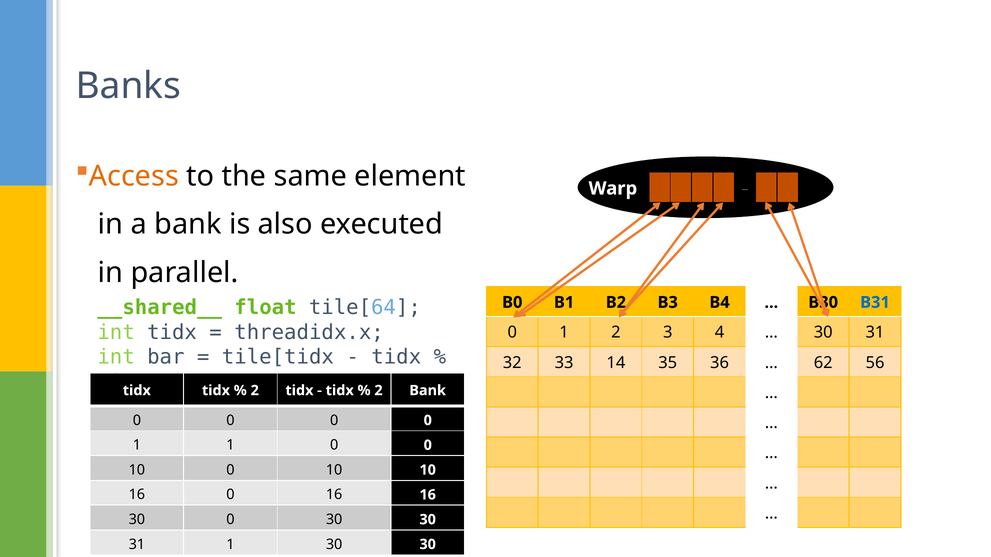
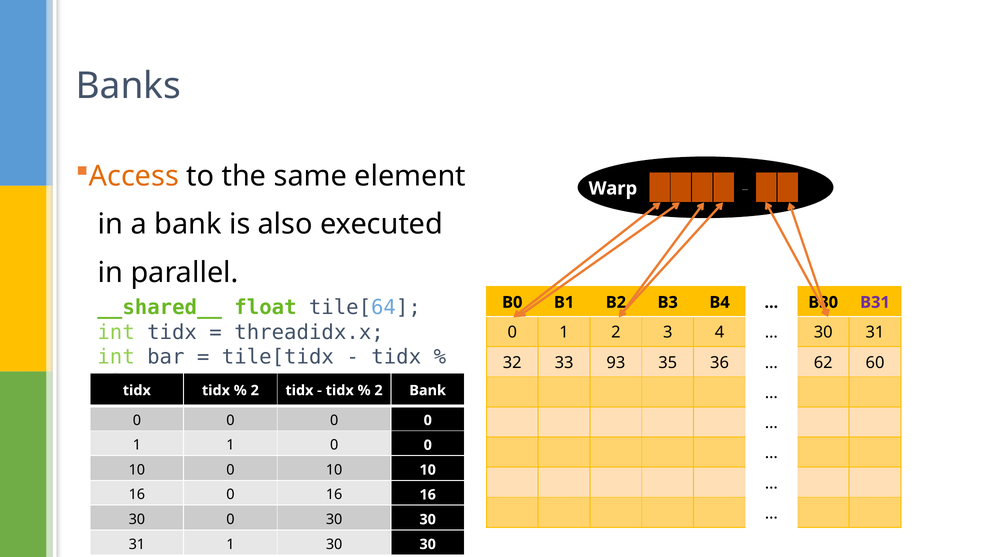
B31 colour: blue -> purple
14: 14 -> 93
56: 56 -> 60
